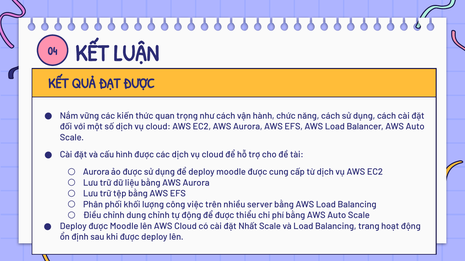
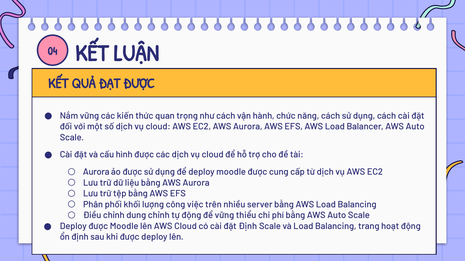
để được: được -> vững
đặt Nhất: Nhất -> Định
